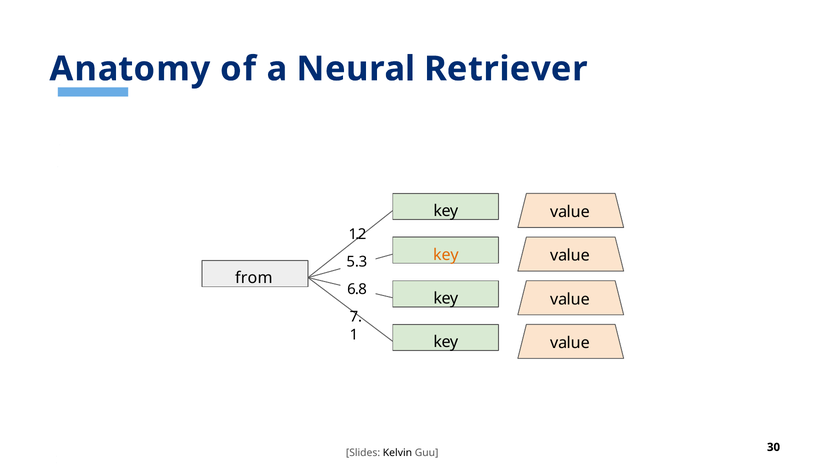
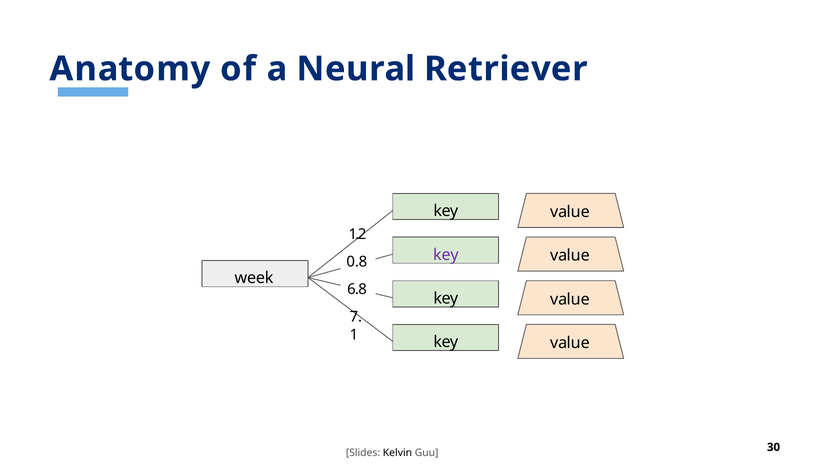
key at (446, 255) colour: orange -> purple
5.3: 5.3 -> 0.8
from: from -> week
